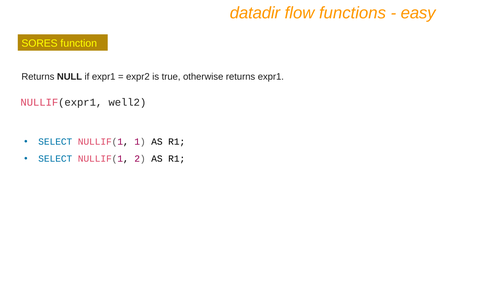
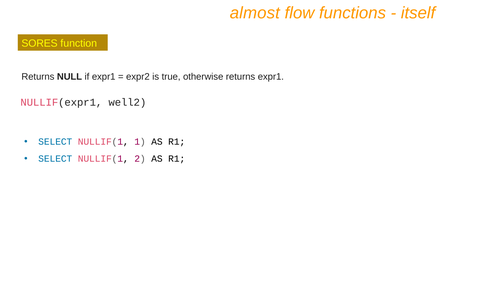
datadir: datadir -> almost
easy: easy -> itself
